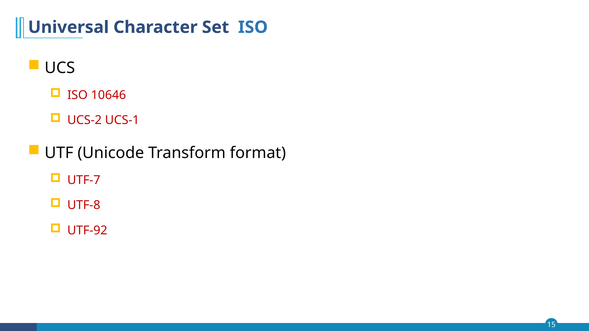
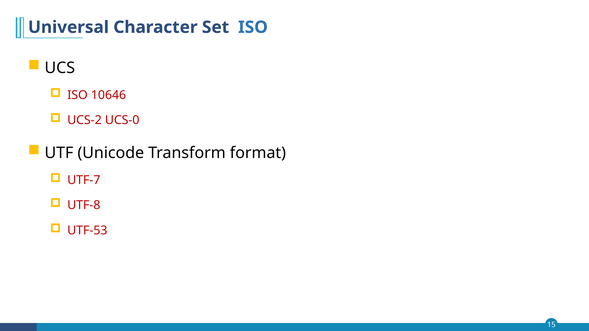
UCS-1: UCS-1 -> UCS-0
UTF-92: UTF-92 -> UTF-53
